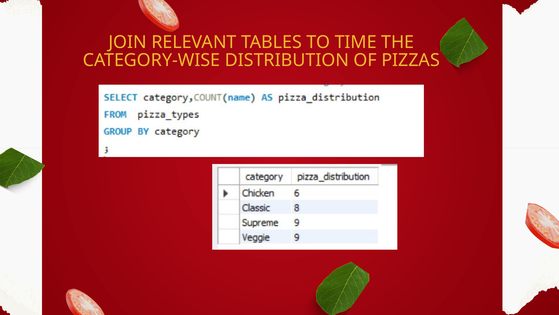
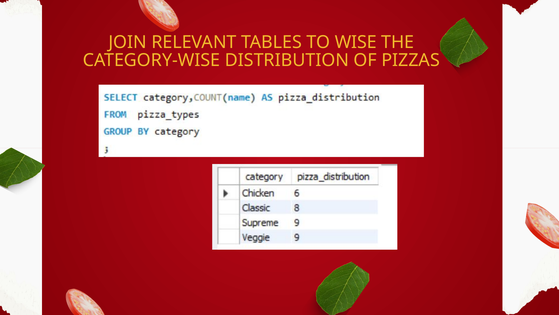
TIME: TIME -> WISE
